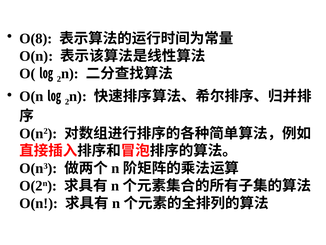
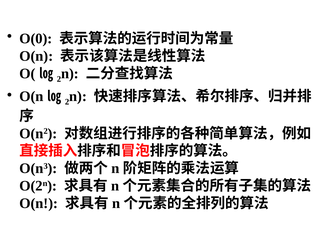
O(8: O(8 -> O(0
